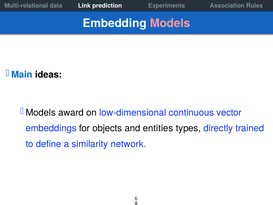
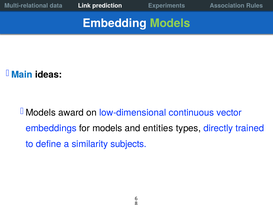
Models at (170, 23) colour: pink -> light green
for objects: objects -> models
network: network -> subjects
